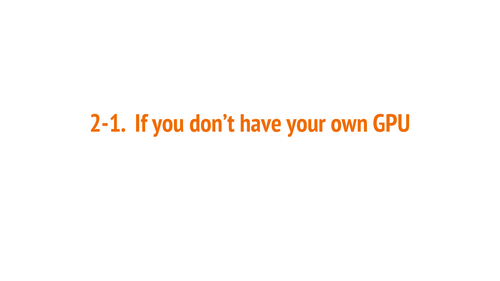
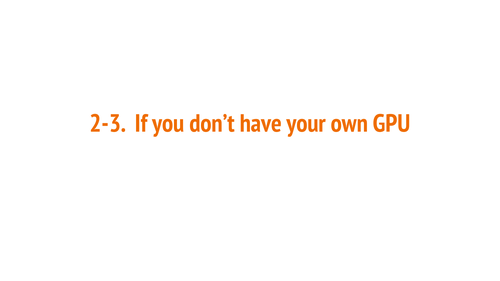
2-1: 2-1 -> 2-3
